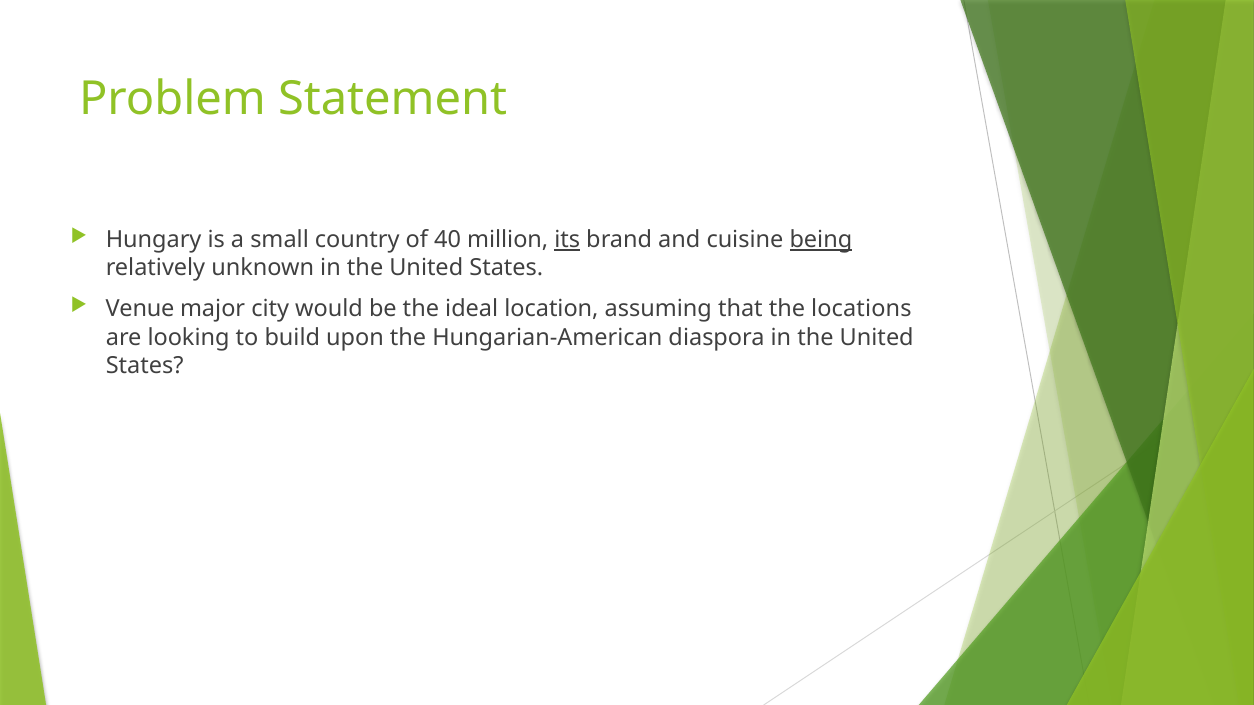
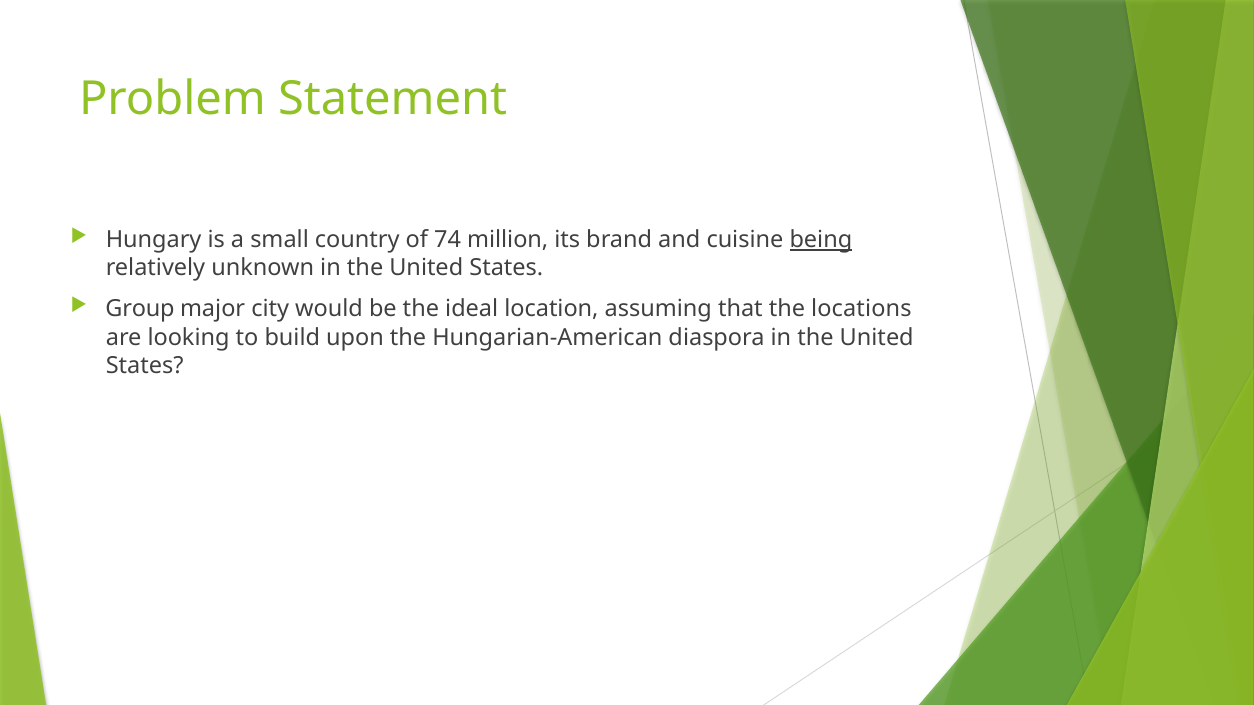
40: 40 -> 74
its underline: present -> none
Venue: Venue -> Group
